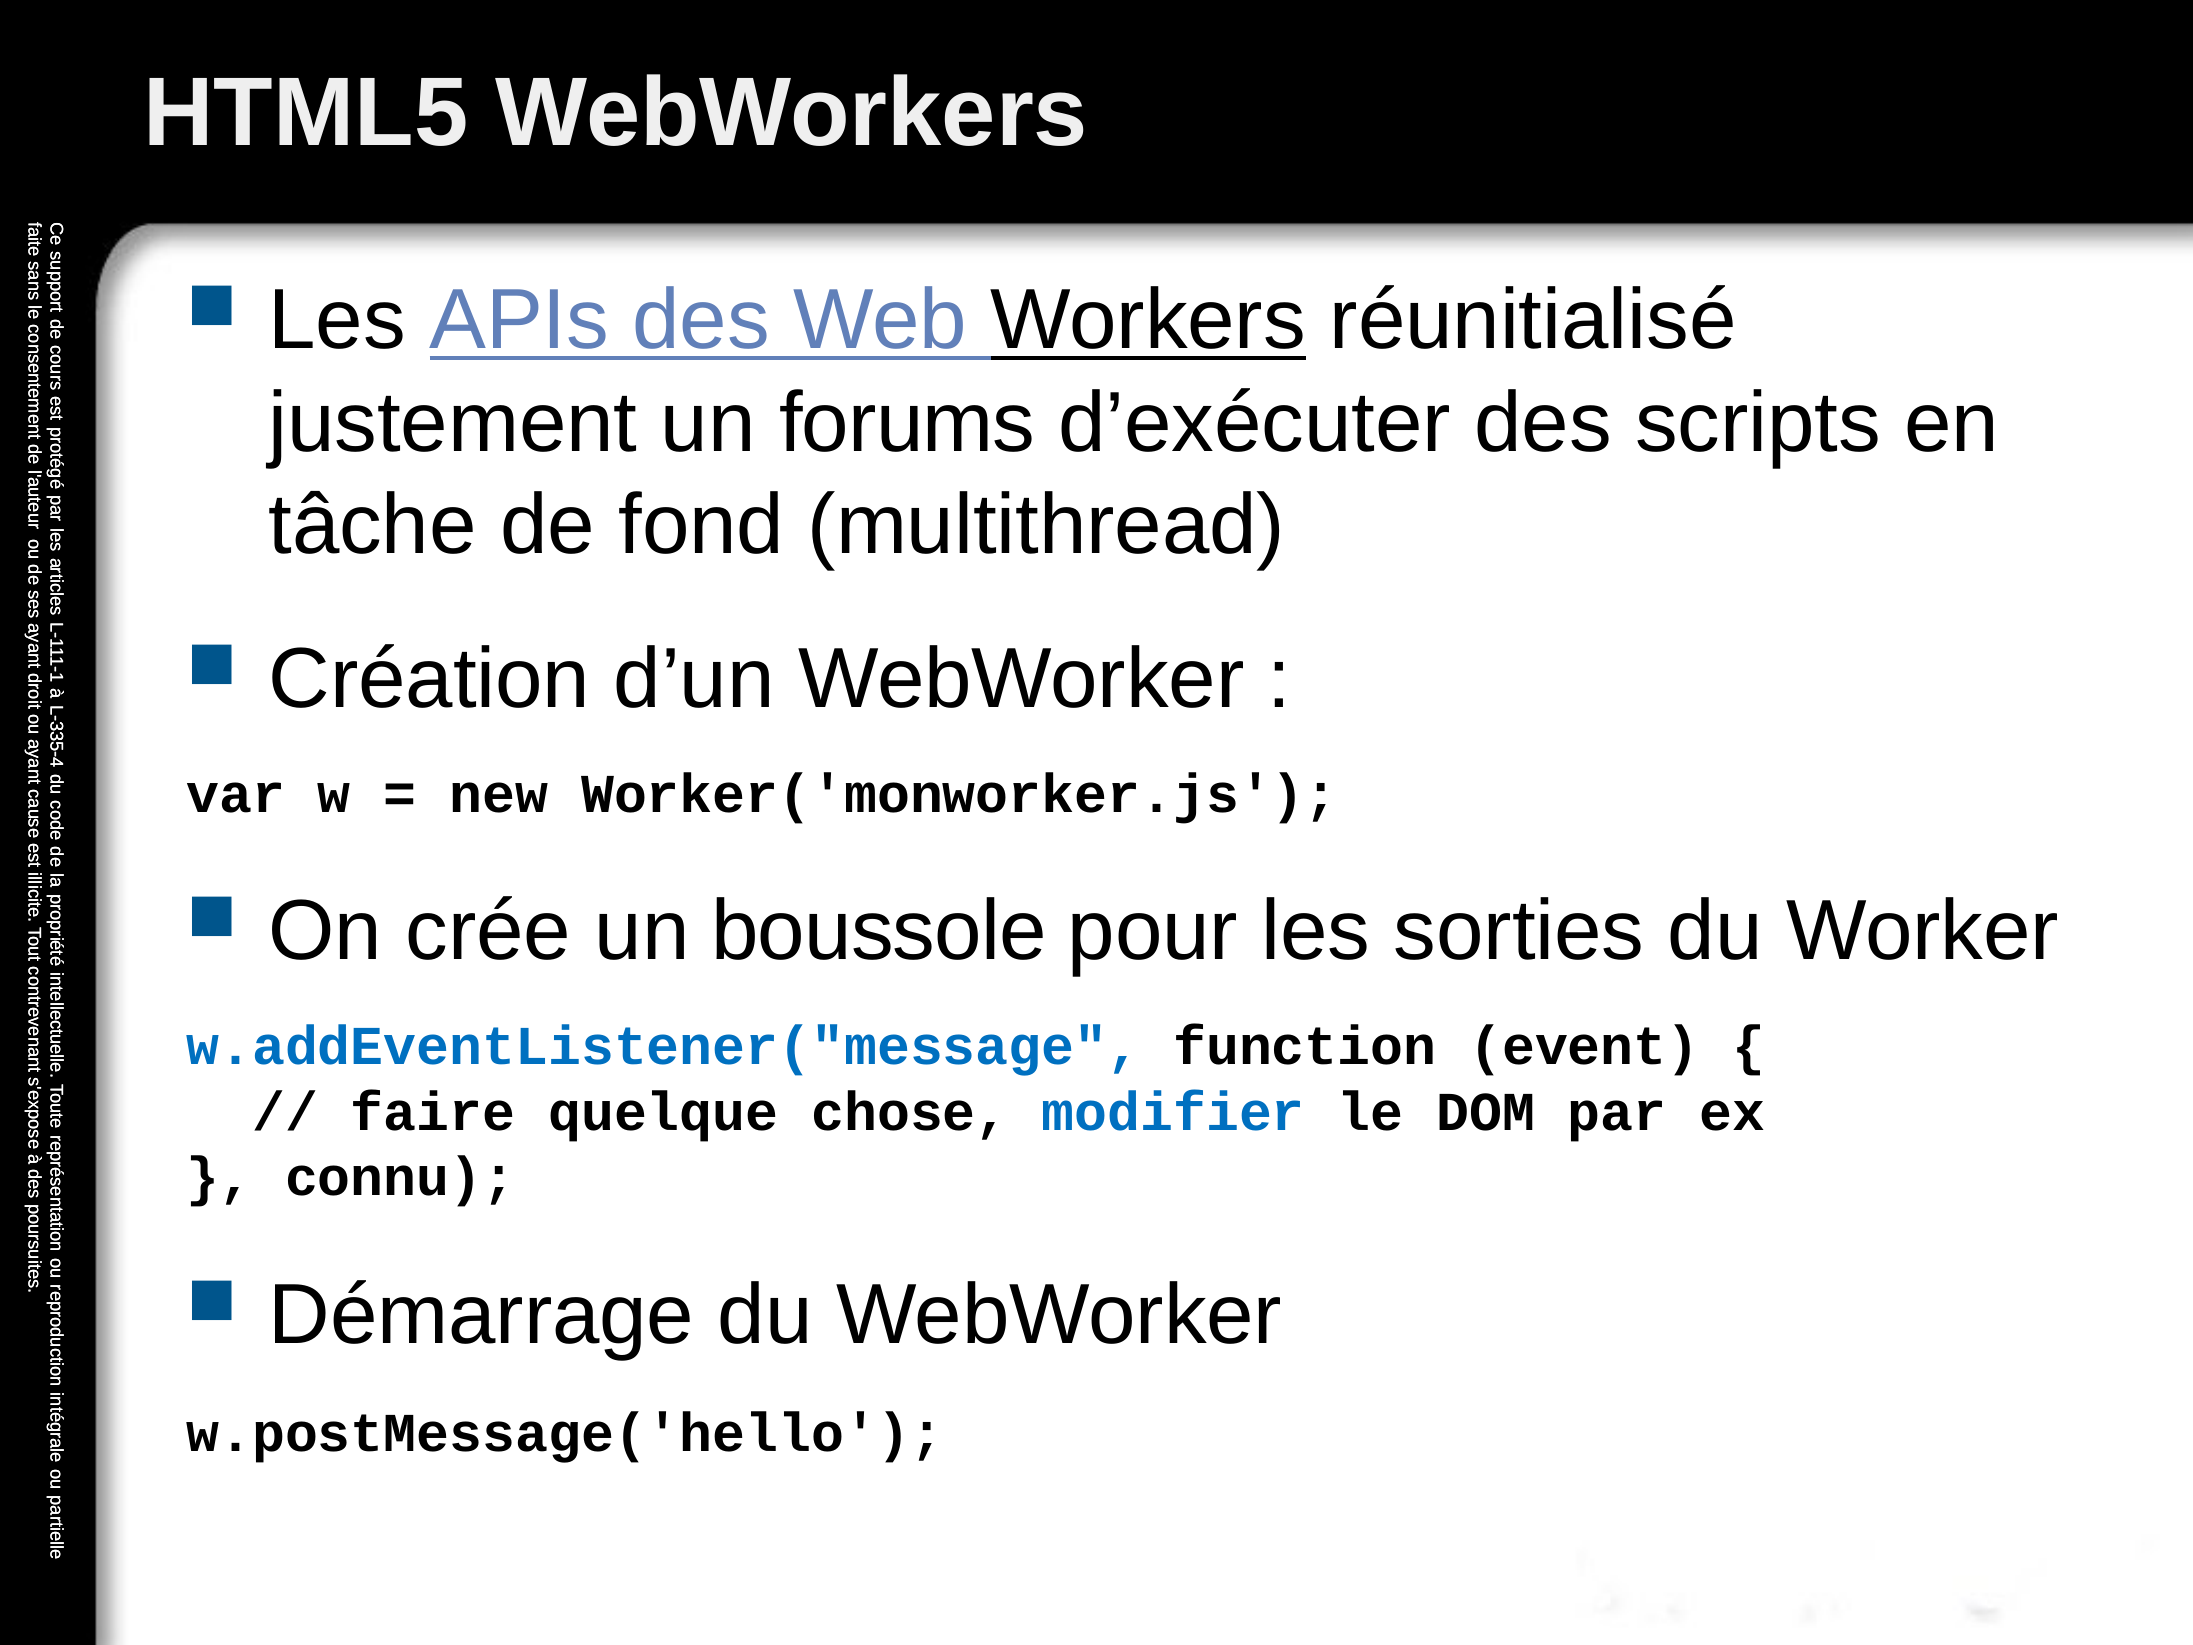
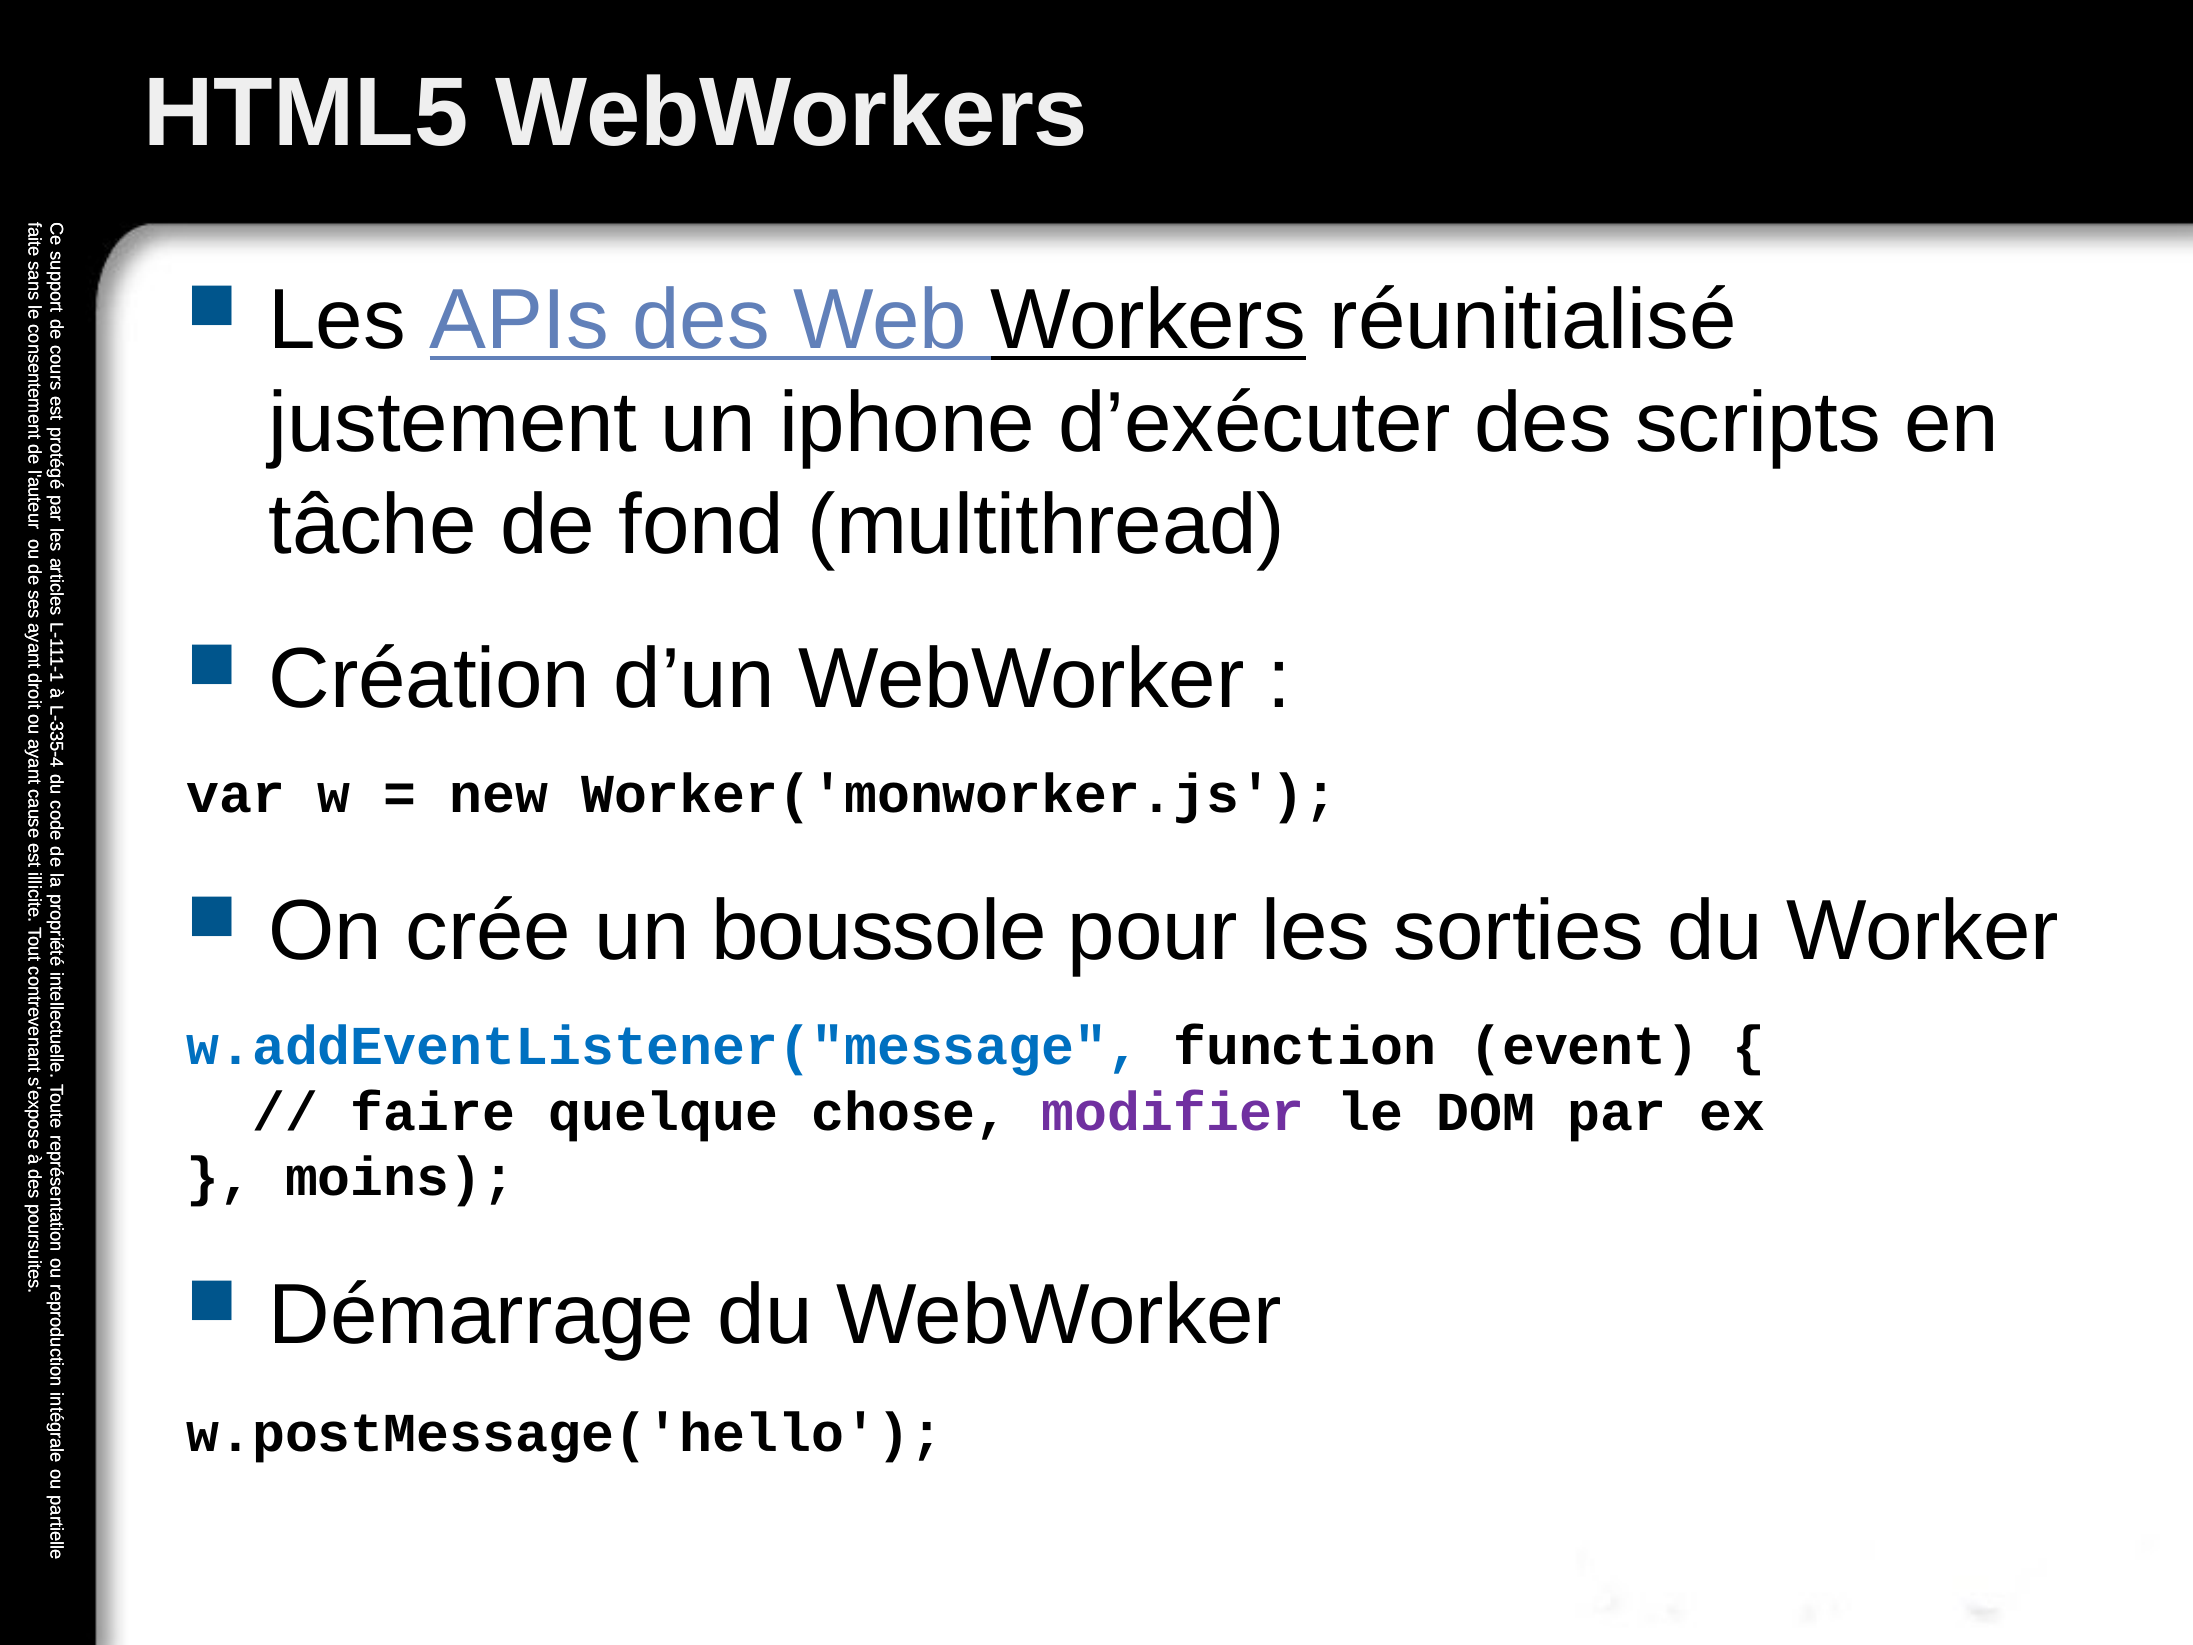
forums: forums -> iphone
modifier colour: blue -> purple
connu: connu -> moins
